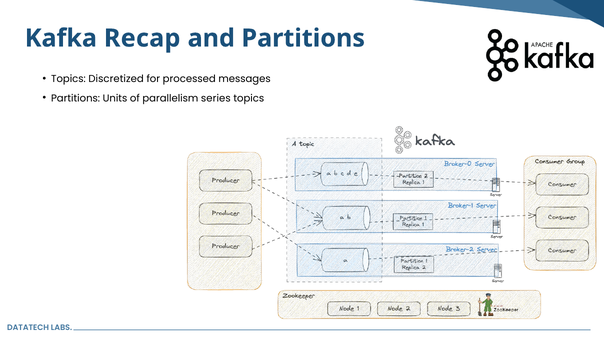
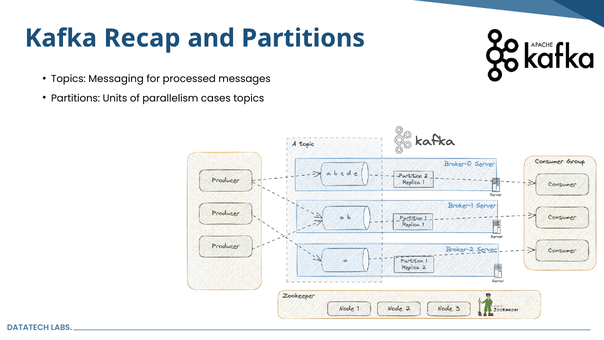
Discretized: Discretized -> Messaging
series: series -> cases
